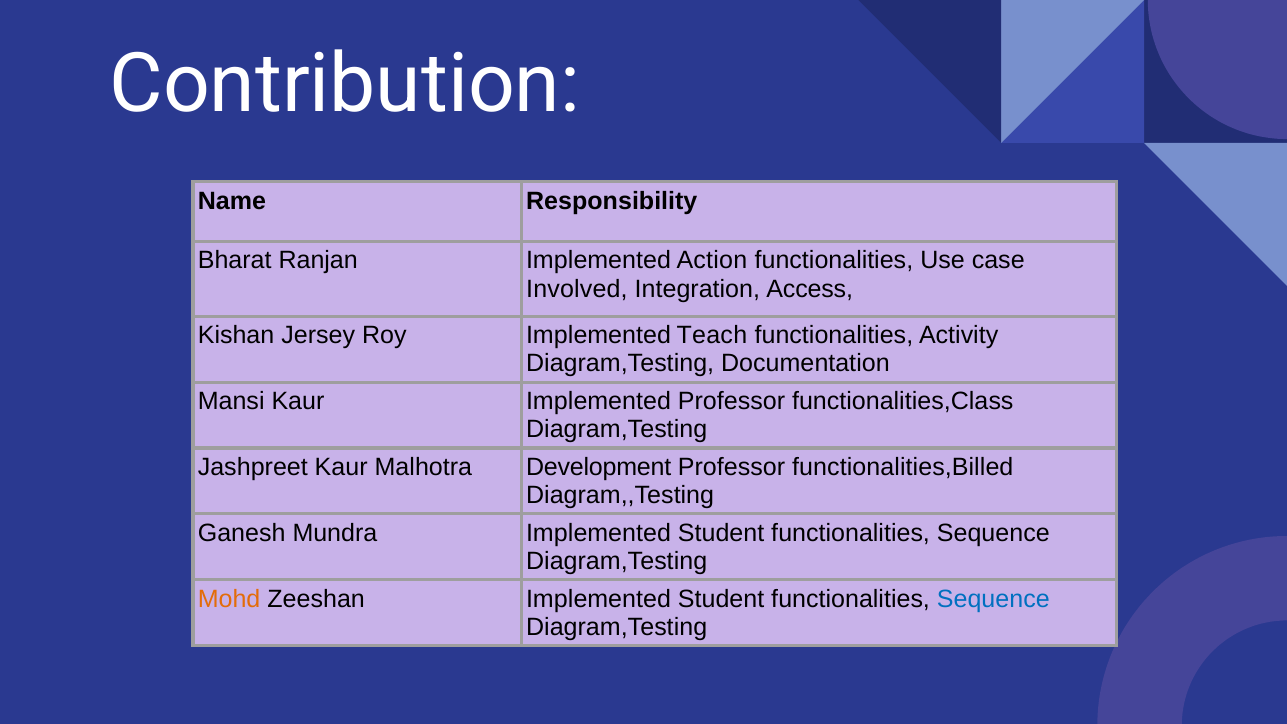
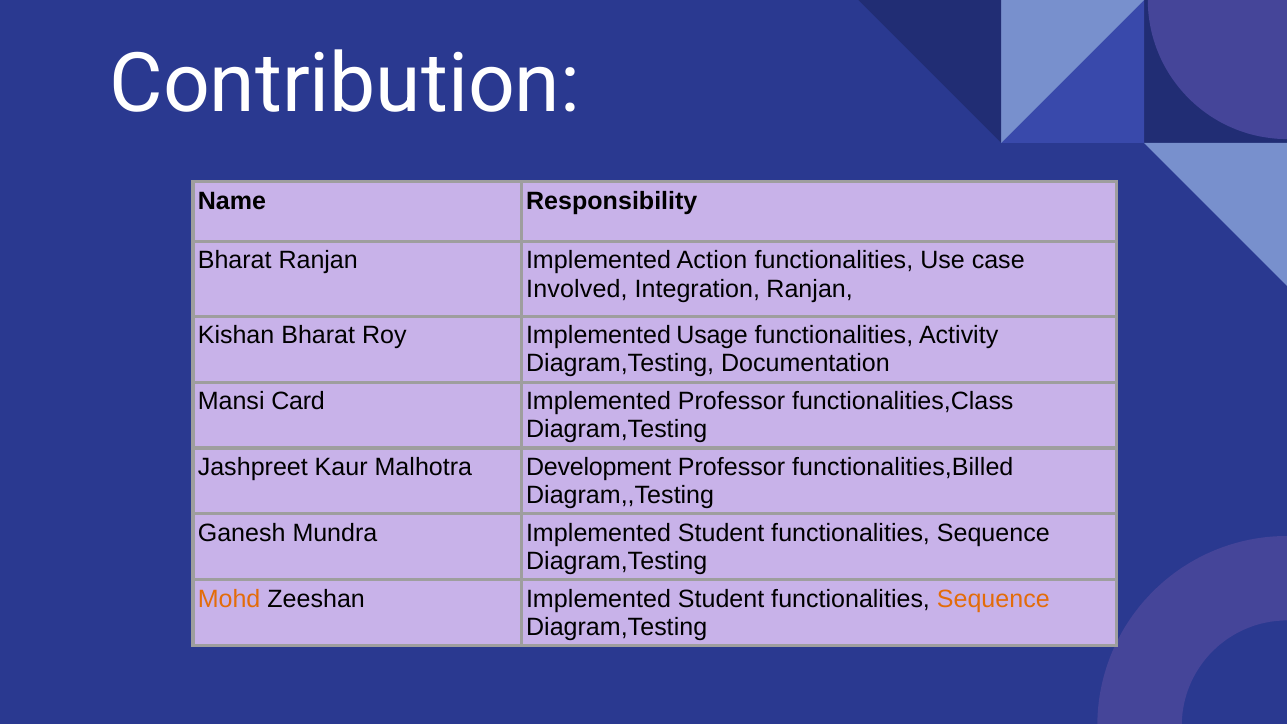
Integration Access: Access -> Ranjan
Kishan Jersey: Jersey -> Bharat
Teach: Teach -> Usage
Mansi Kaur: Kaur -> Card
Sequence at (993, 599) colour: blue -> orange
